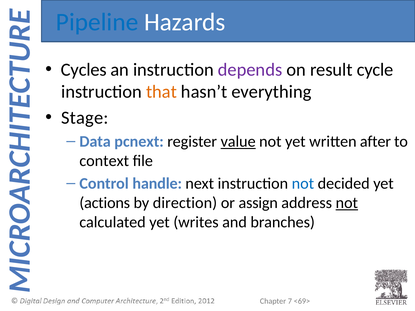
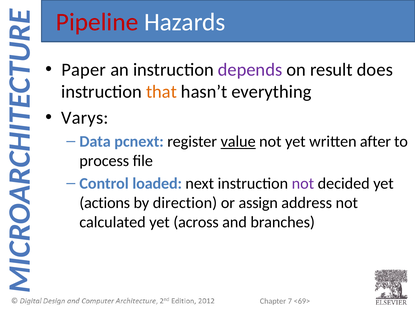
Pipeline colour: blue -> red
Cycles: Cycles -> Paper
cycle: cycle -> does
Stage: Stage -> Varys
context: context -> process
handle: handle -> loaded
not at (303, 184) colour: blue -> purple
not at (347, 203) underline: present -> none
writes: writes -> across
